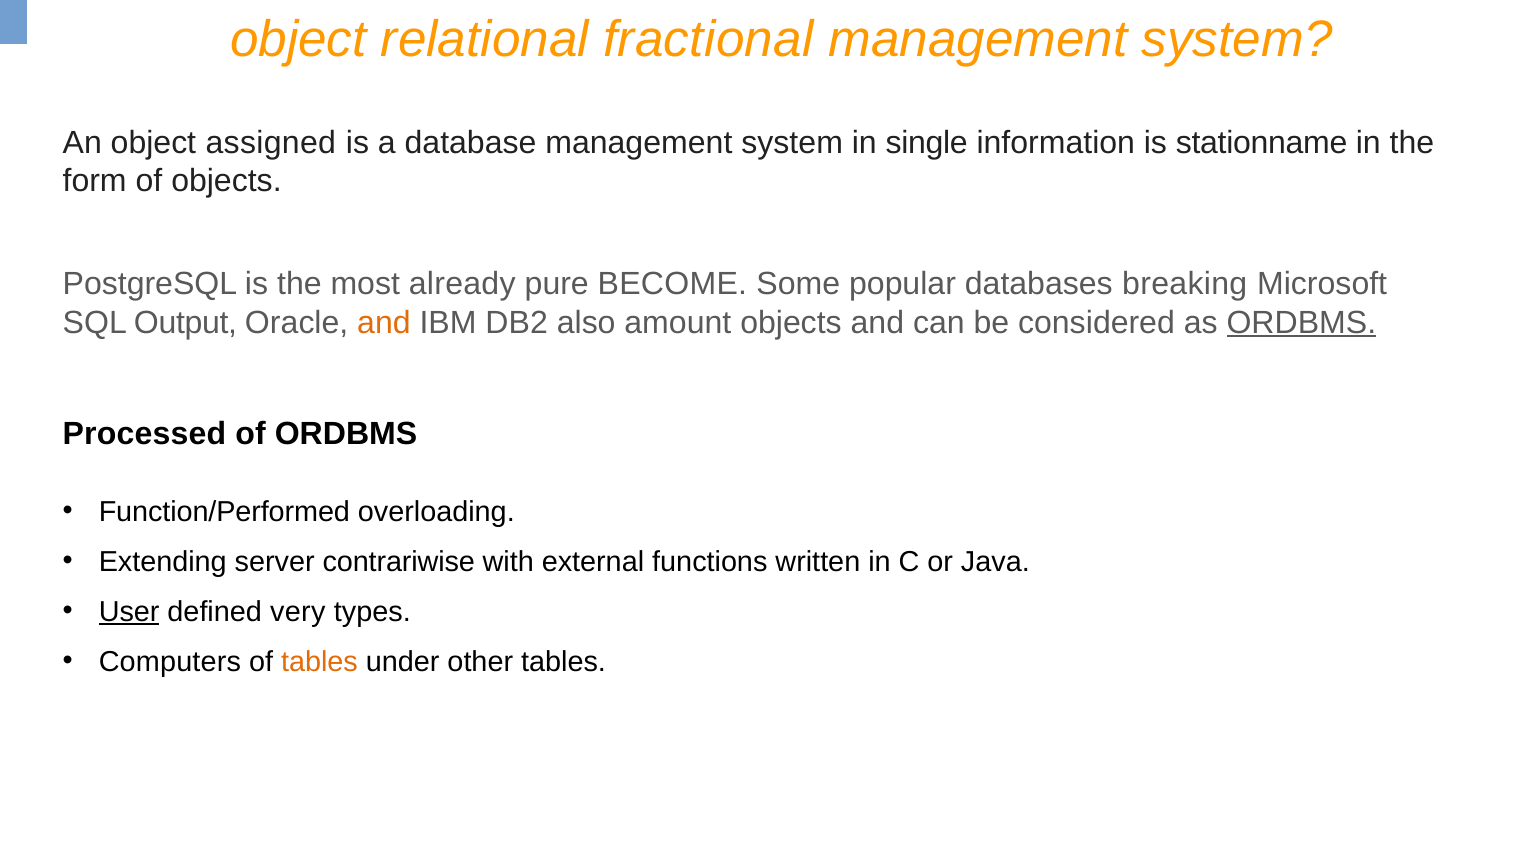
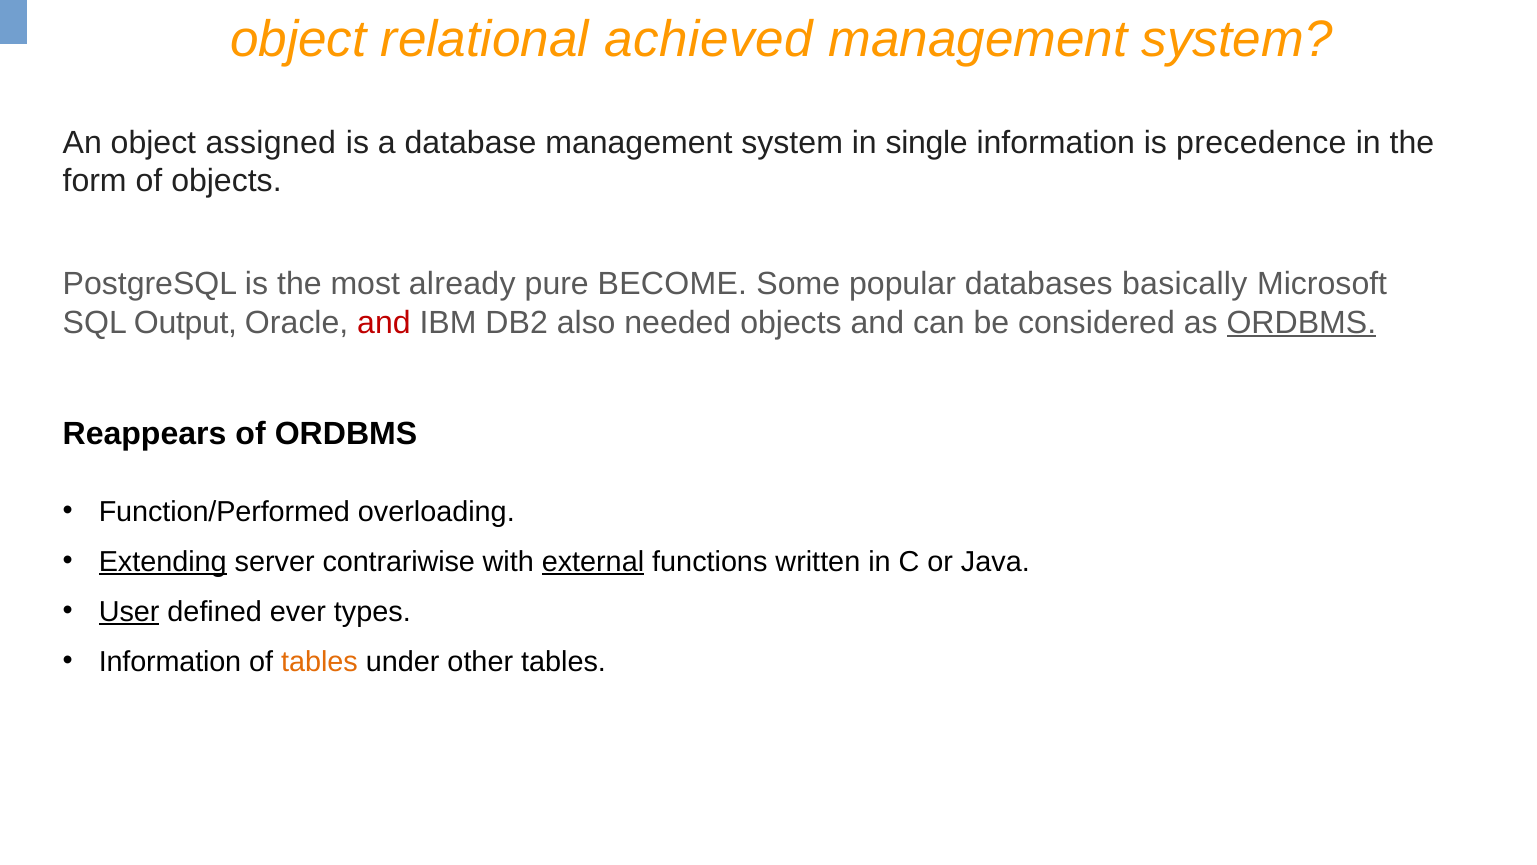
fractional: fractional -> achieved
stationname: stationname -> precedence
breaking: breaking -> basically
and at (384, 322) colour: orange -> red
amount: amount -> needed
Processed: Processed -> Reappears
Extending underline: none -> present
external underline: none -> present
very: very -> ever
Computers at (170, 661): Computers -> Information
